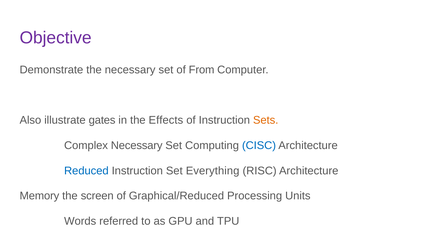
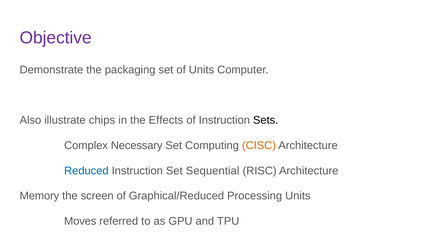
the necessary: necessary -> packaging
of From: From -> Units
gates: gates -> chips
Sets colour: orange -> black
CISC colour: blue -> orange
Everything: Everything -> Sequential
Words: Words -> Moves
